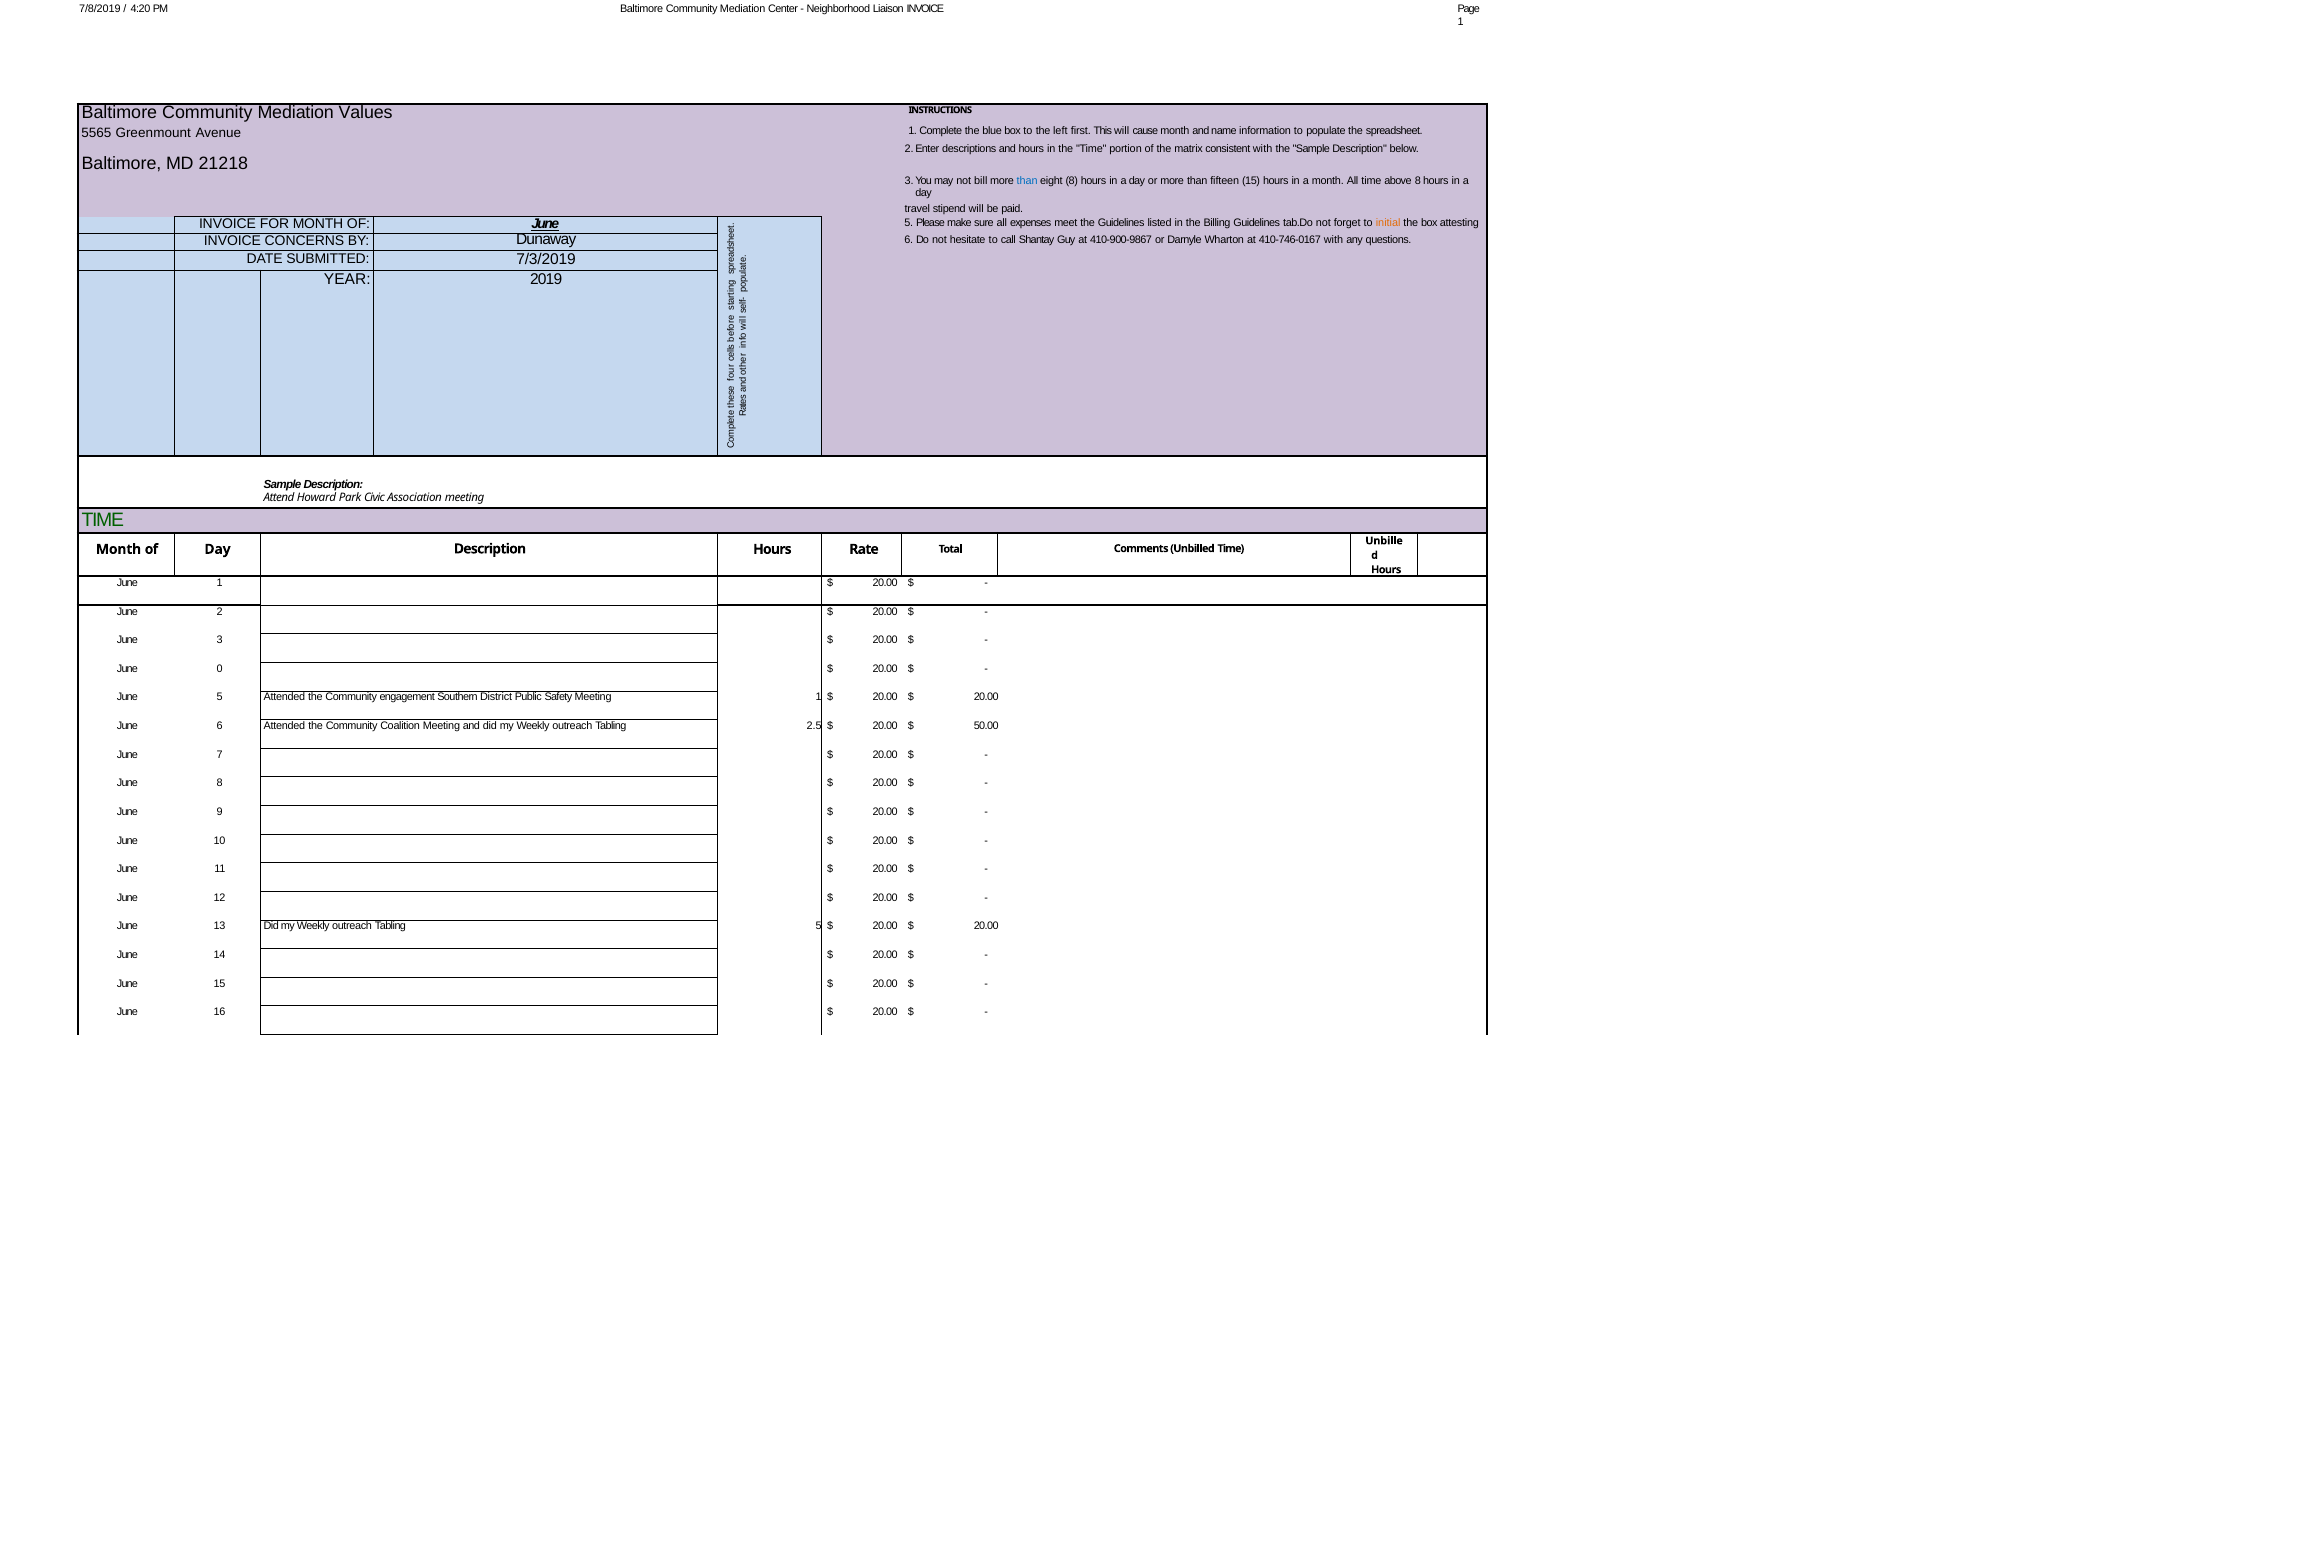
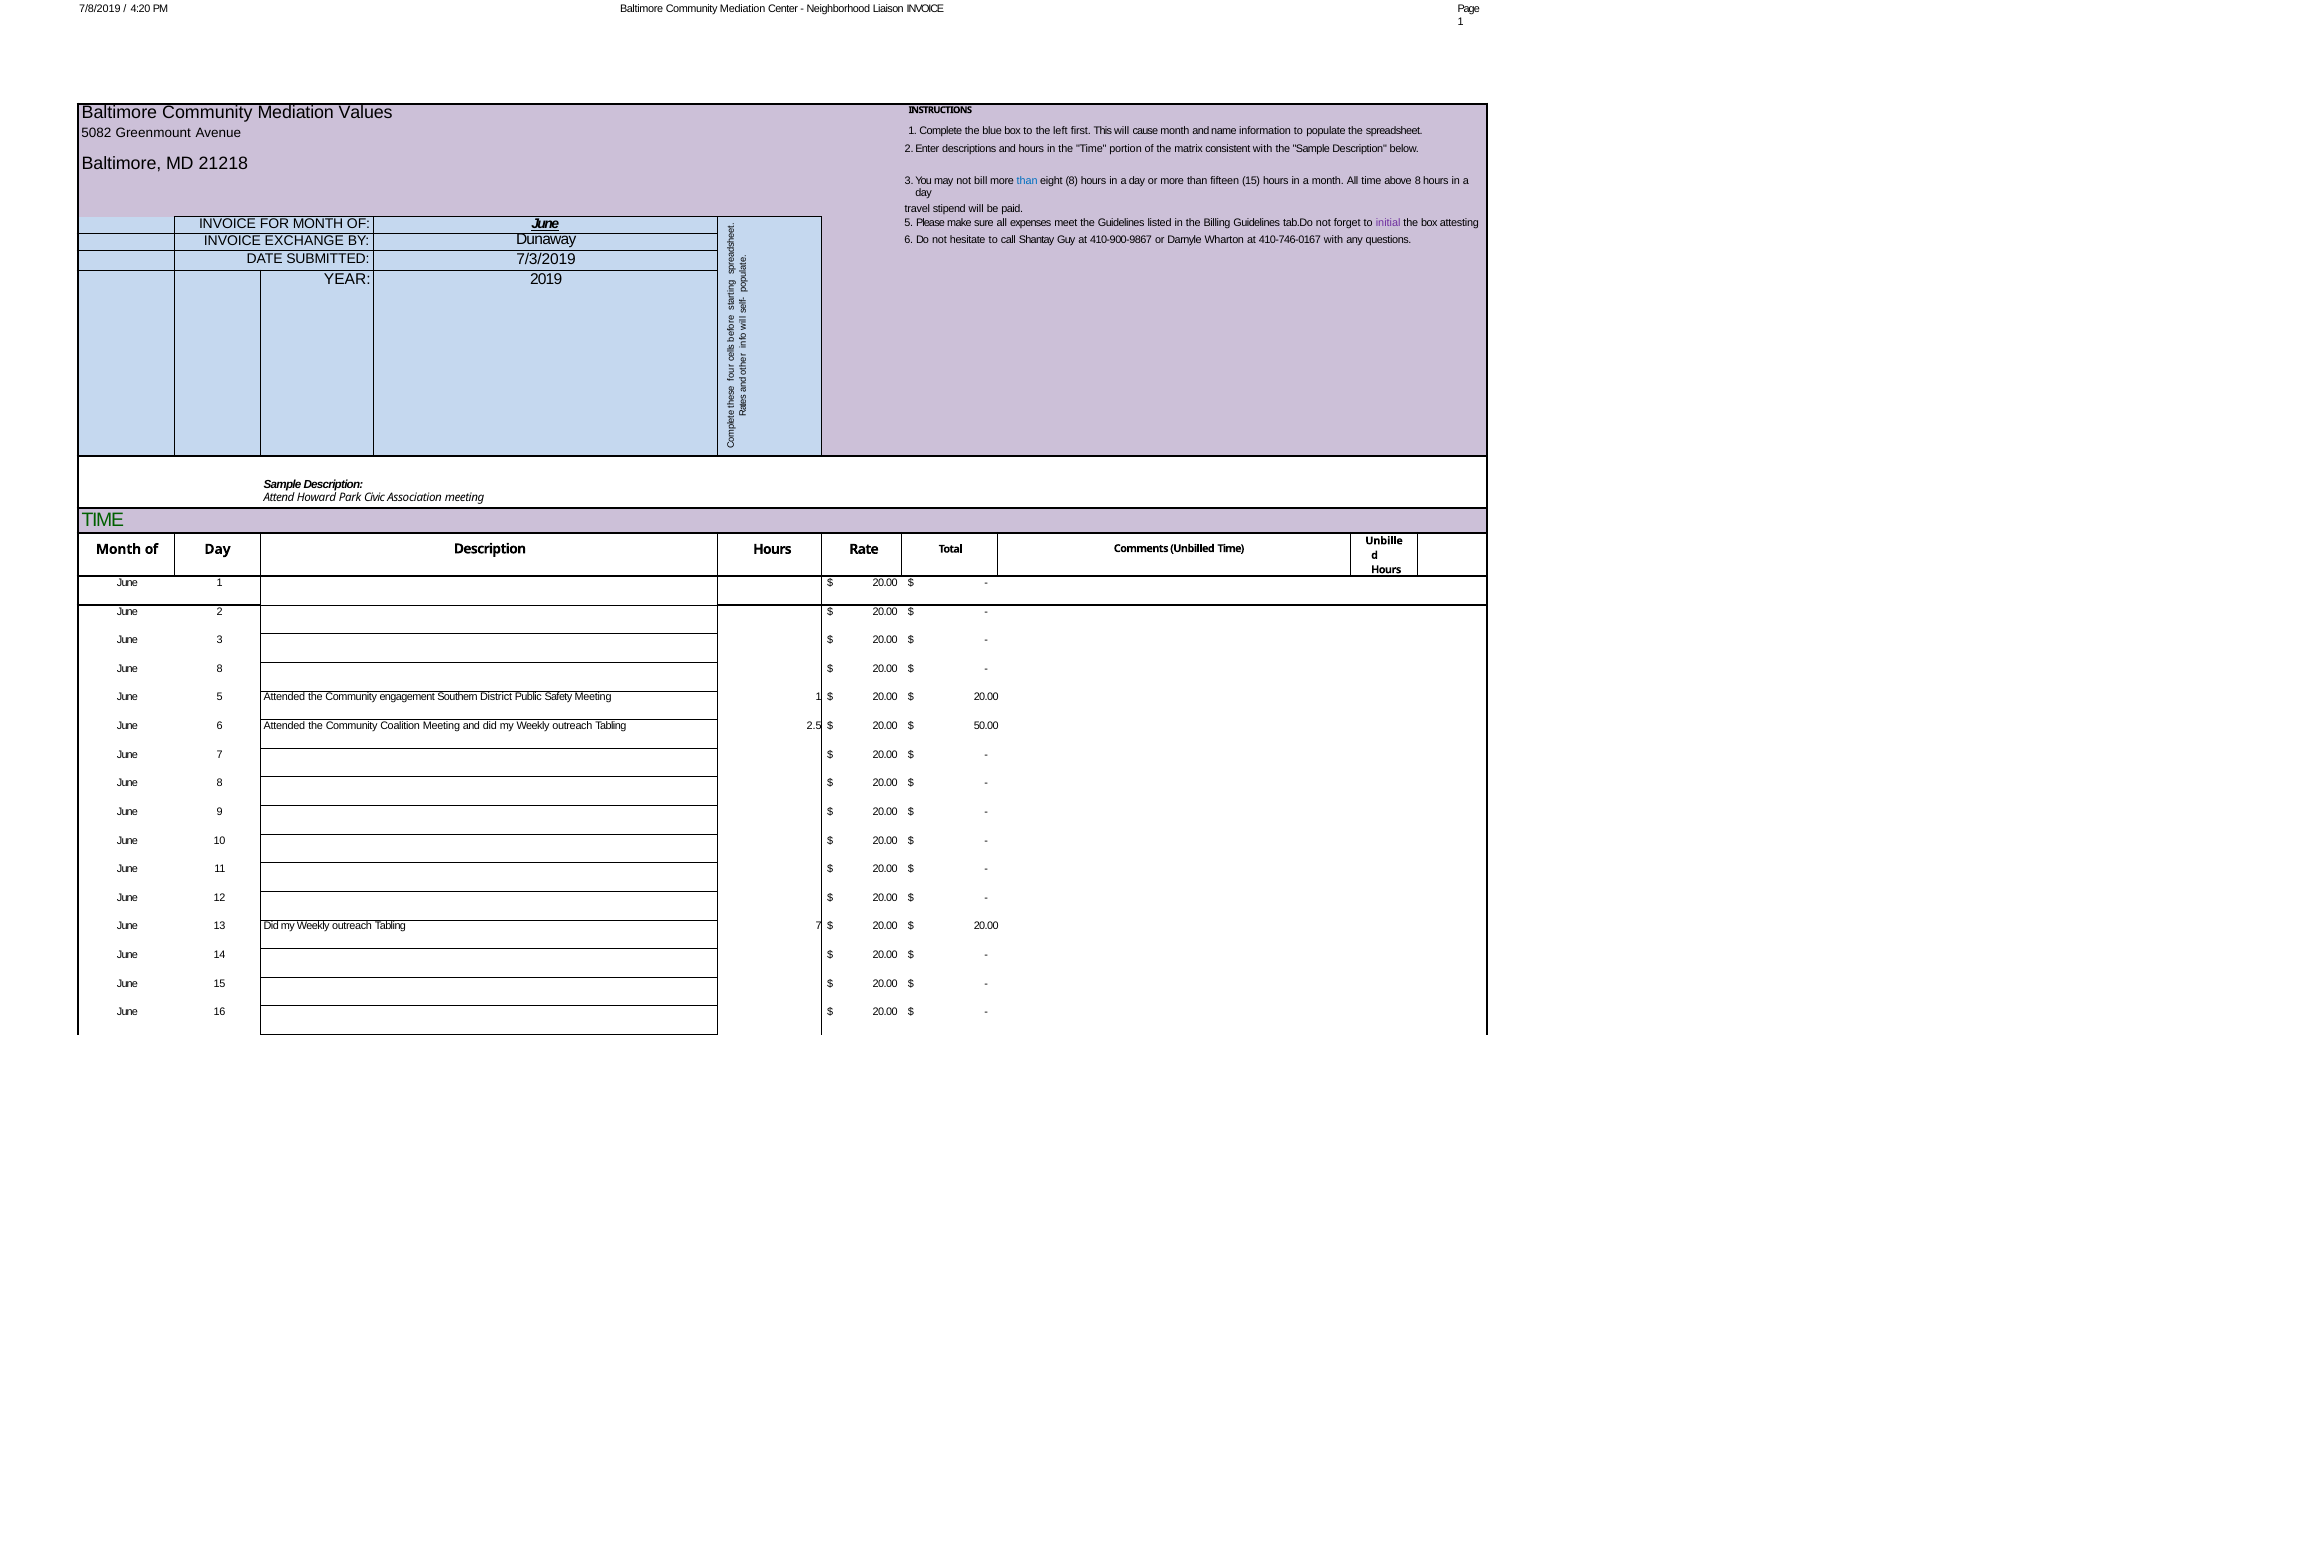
5565: 5565 -> 5082
initial colour: orange -> purple
CONCERNS: CONCERNS -> EXCHANGE
0 at (220, 669): 0 -> 8
Tabling 5: 5 -> 7
